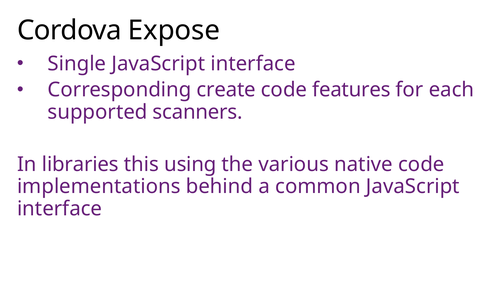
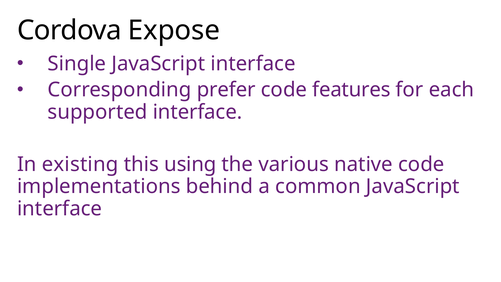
create: create -> prefer
supported scanners: scanners -> interface
libraries: libraries -> existing
